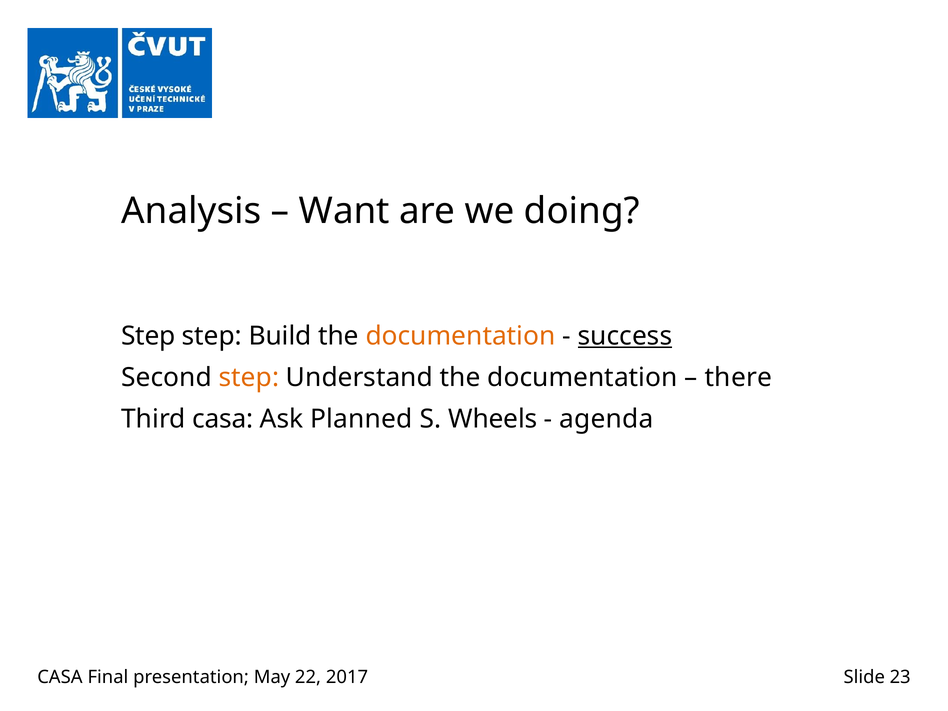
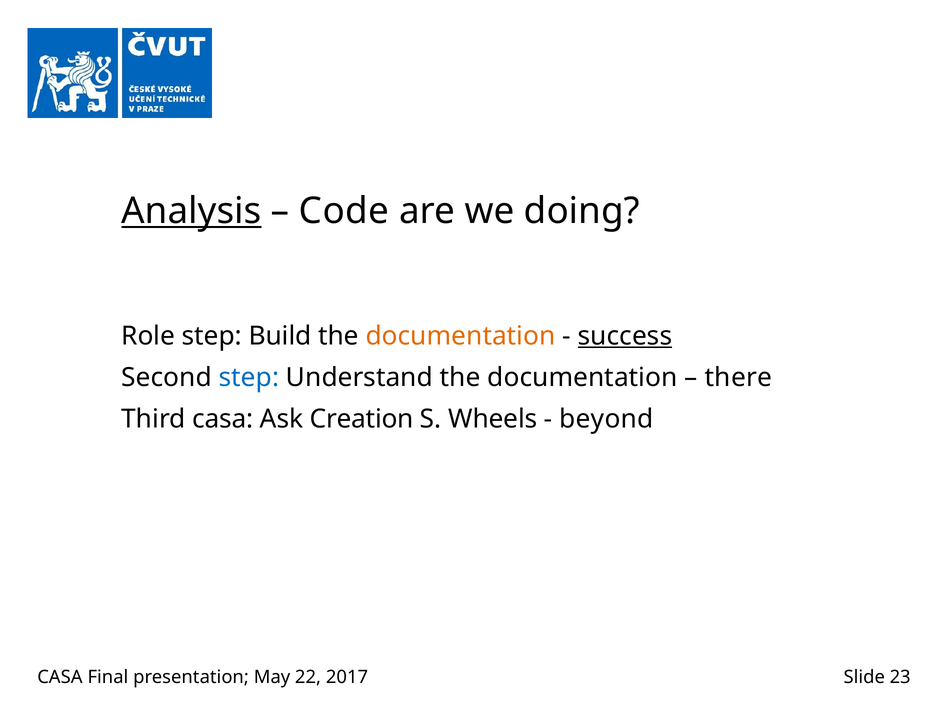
Analysis underline: none -> present
Want: Want -> Code
Step at (148, 336): Step -> Role
step at (249, 378) colour: orange -> blue
Planned: Planned -> Creation
agenda: agenda -> beyond
